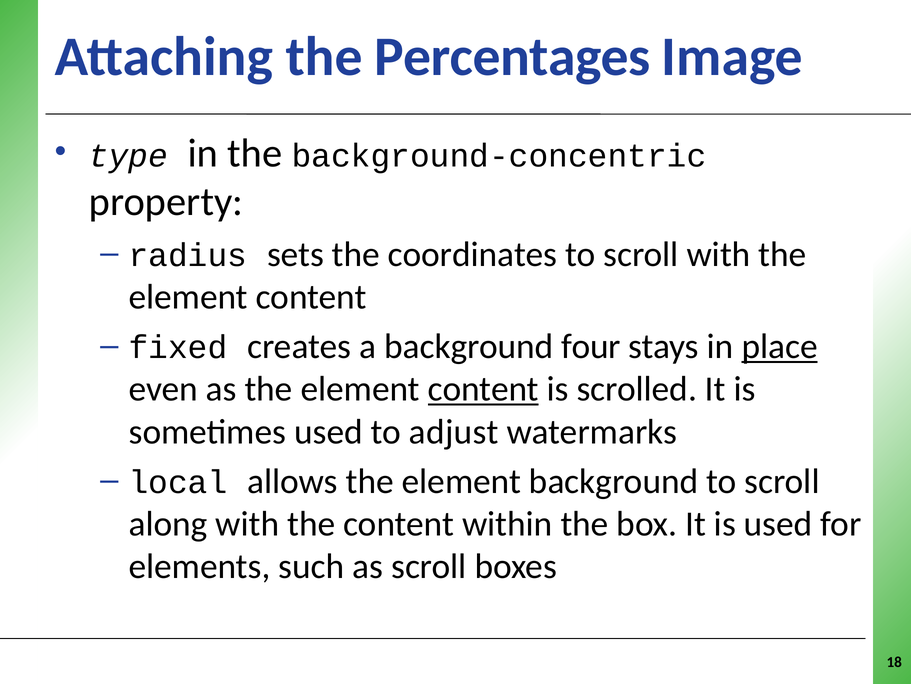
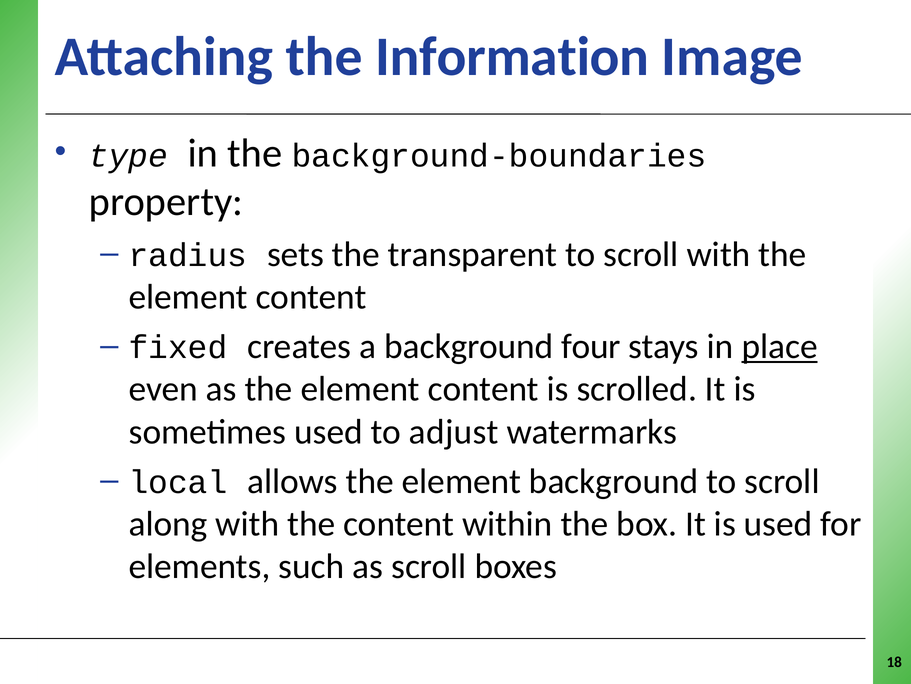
Percentages: Percentages -> Information
background-concentric: background-concentric -> background-boundaries
coordinates: coordinates -> transparent
content at (483, 389) underline: present -> none
